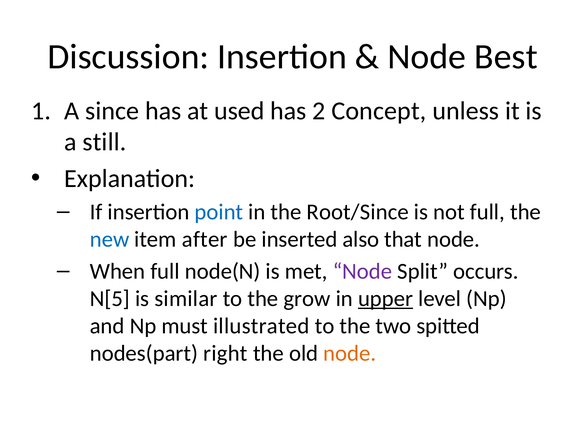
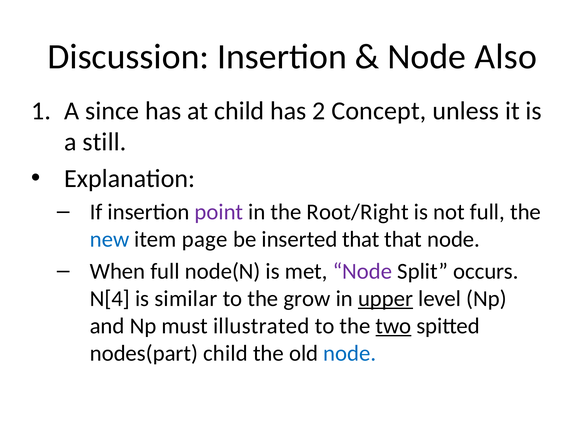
Best: Best -> Also
at used: used -> child
point colour: blue -> purple
Root/Since: Root/Since -> Root/Right
after: after -> page
inserted also: also -> that
N[5: N[5 -> N[4
two underline: none -> present
nodes(part right: right -> child
node at (350, 354) colour: orange -> blue
